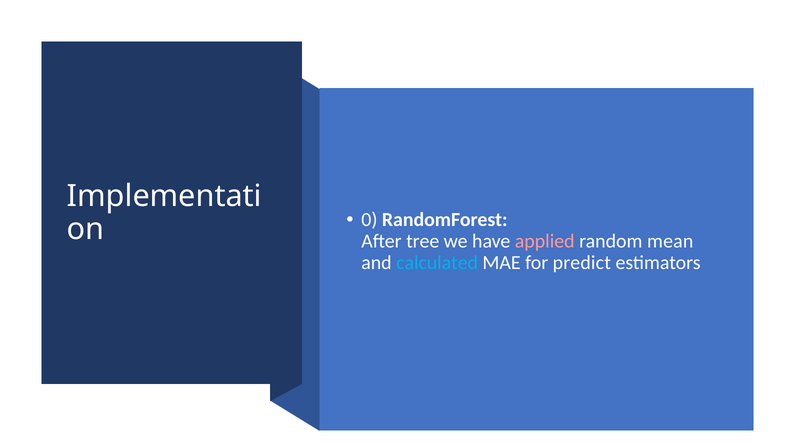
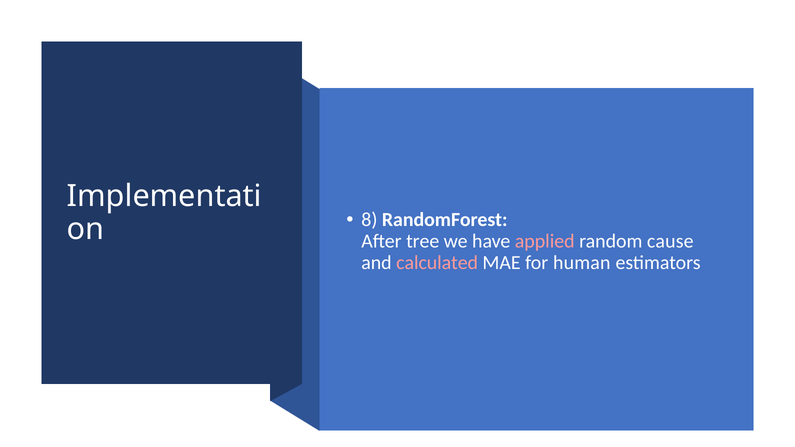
0: 0 -> 8
mean: mean -> cause
calculated colour: light blue -> pink
predict: predict -> human
